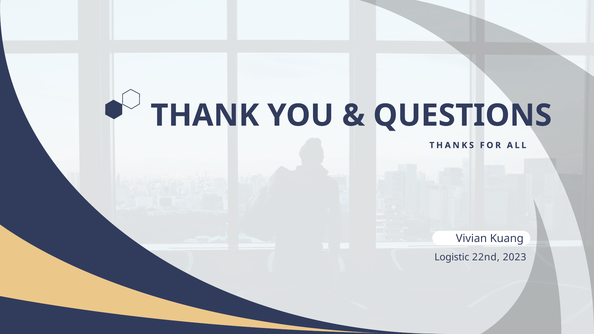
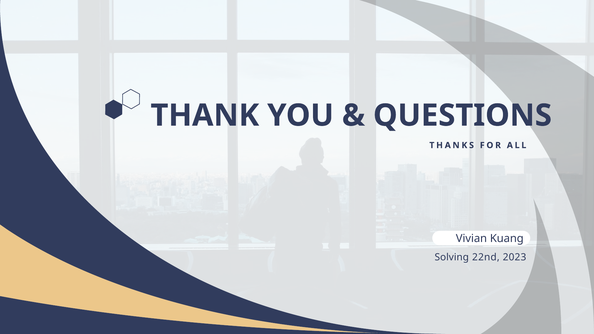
Logistic: Logistic -> Solving
